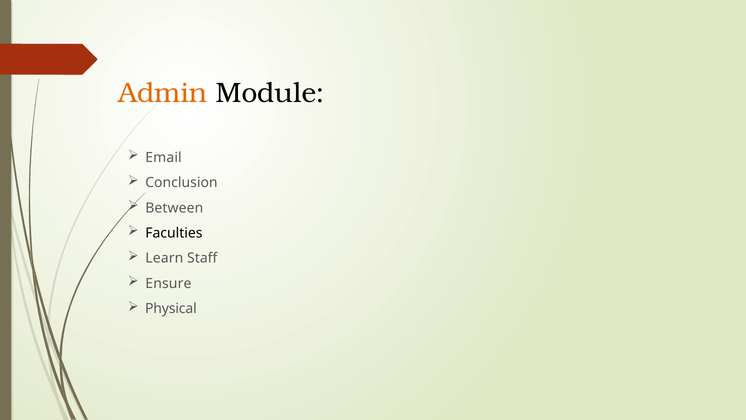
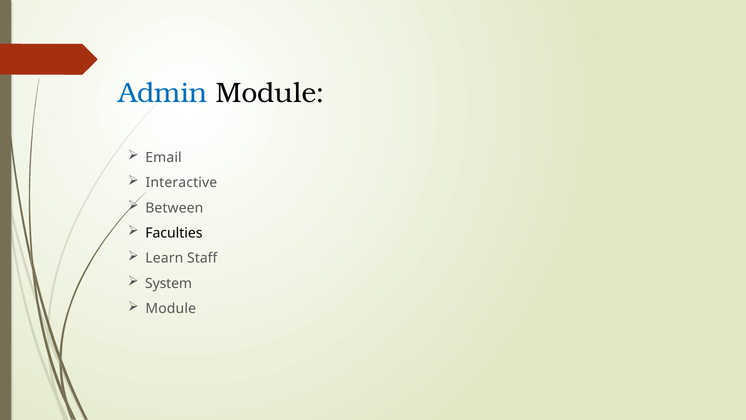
Admin colour: orange -> blue
Conclusion: Conclusion -> Interactive
Ensure: Ensure -> System
Physical at (171, 308): Physical -> Module
